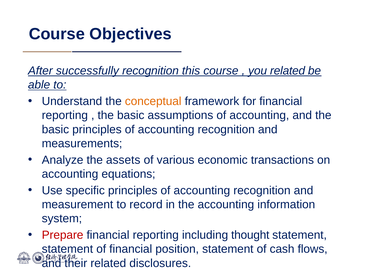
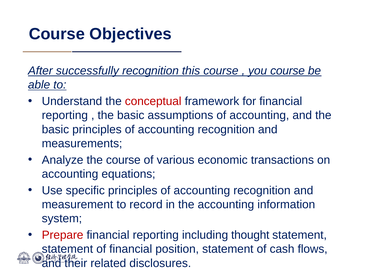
you related: related -> course
conceptual colour: orange -> red
the assets: assets -> course
